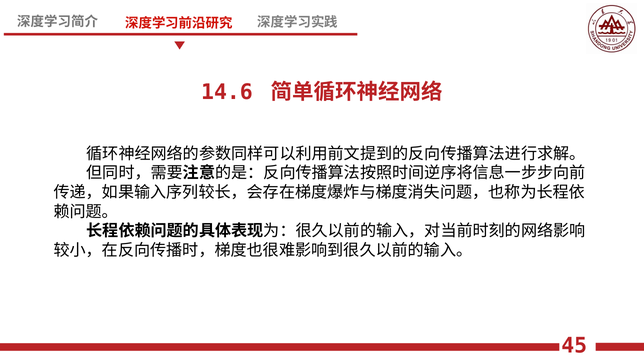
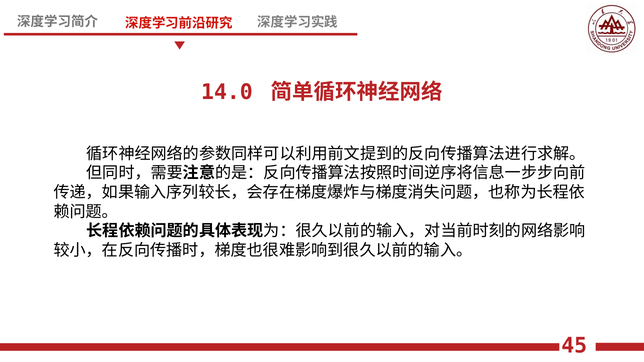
14.6: 14.6 -> 14.0
